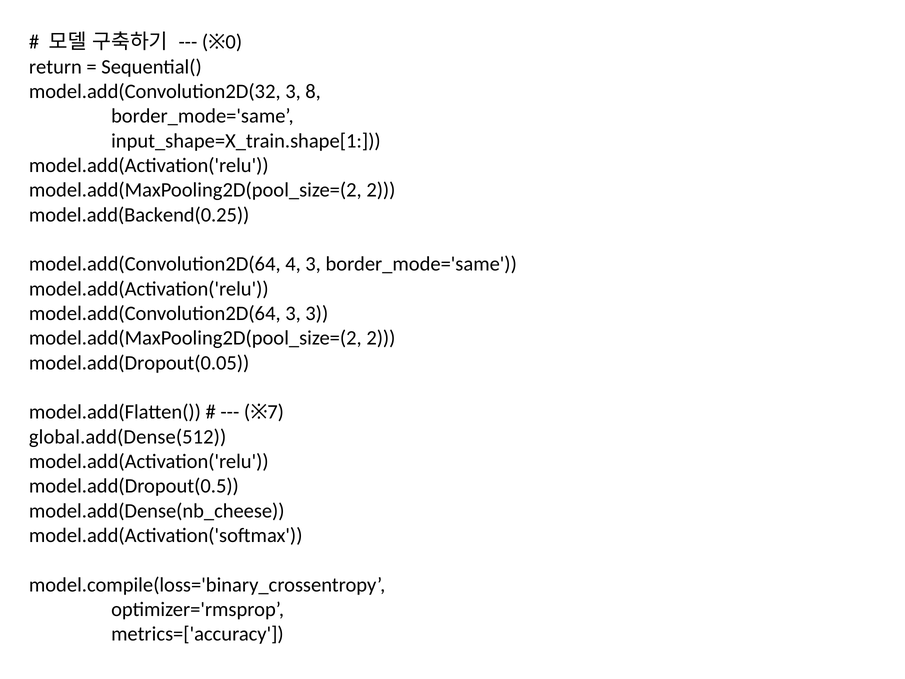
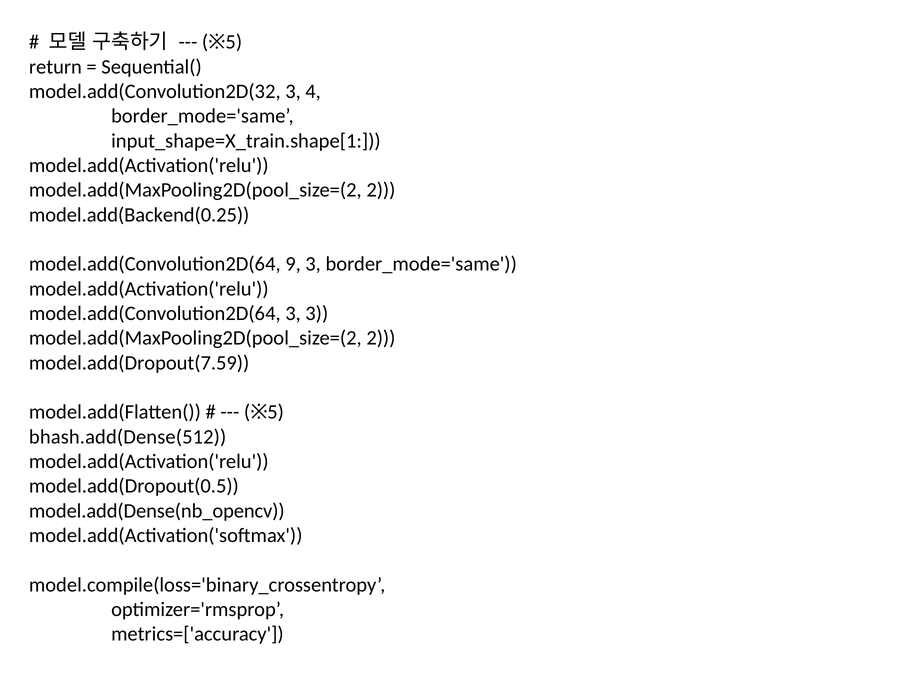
0 at (234, 42): 0 -> 5
8: 8 -> 4
4: 4 -> 9
model.add(Dropout(0.05: model.add(Dropout(0.05 -> model.add(Dropout(7.59
7 at (276, 412): 7 -> 5
global.add(Dense(512: global.add(Dense(512 -> bhash.add(Dense(512
model.add(Dense(nb_cheese: model.add(Dense(nb_cheese -> model.add(Dense(nb_opencv
